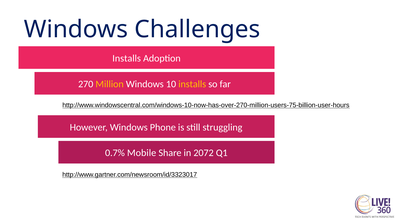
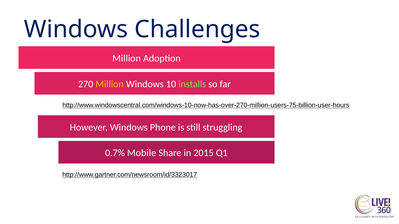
Installs at (127, 58): Installs -> Million
installs at (192, 84) colour: yellow -> light green
2072: 2072 -> 2015
